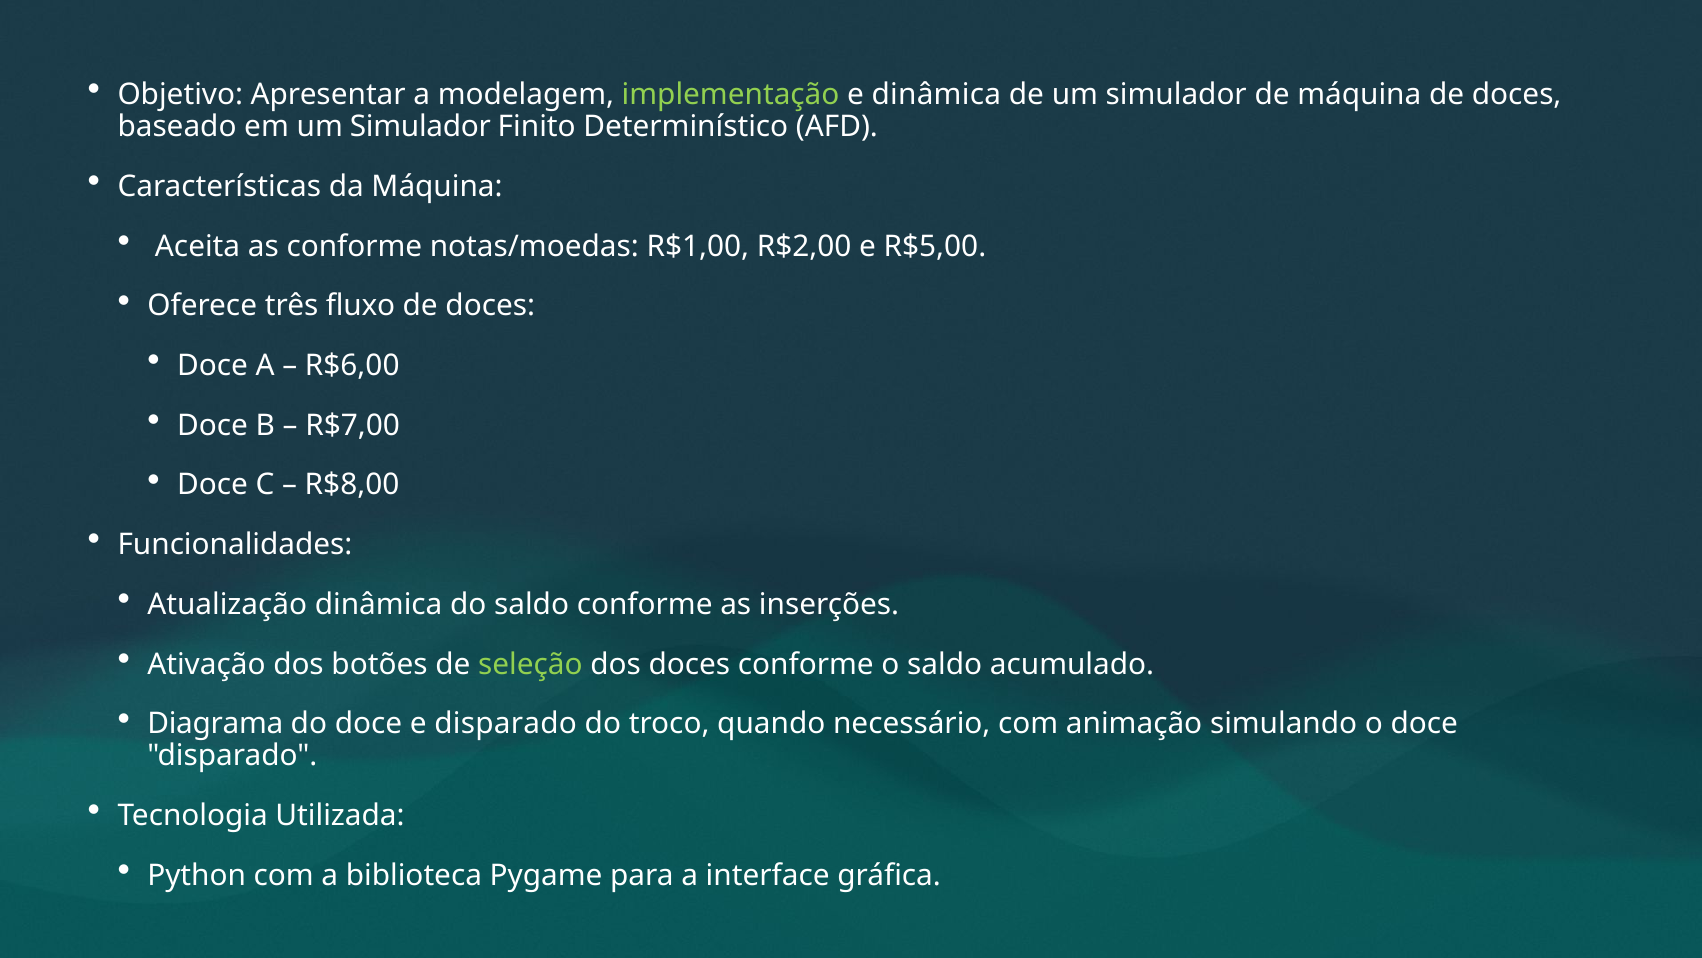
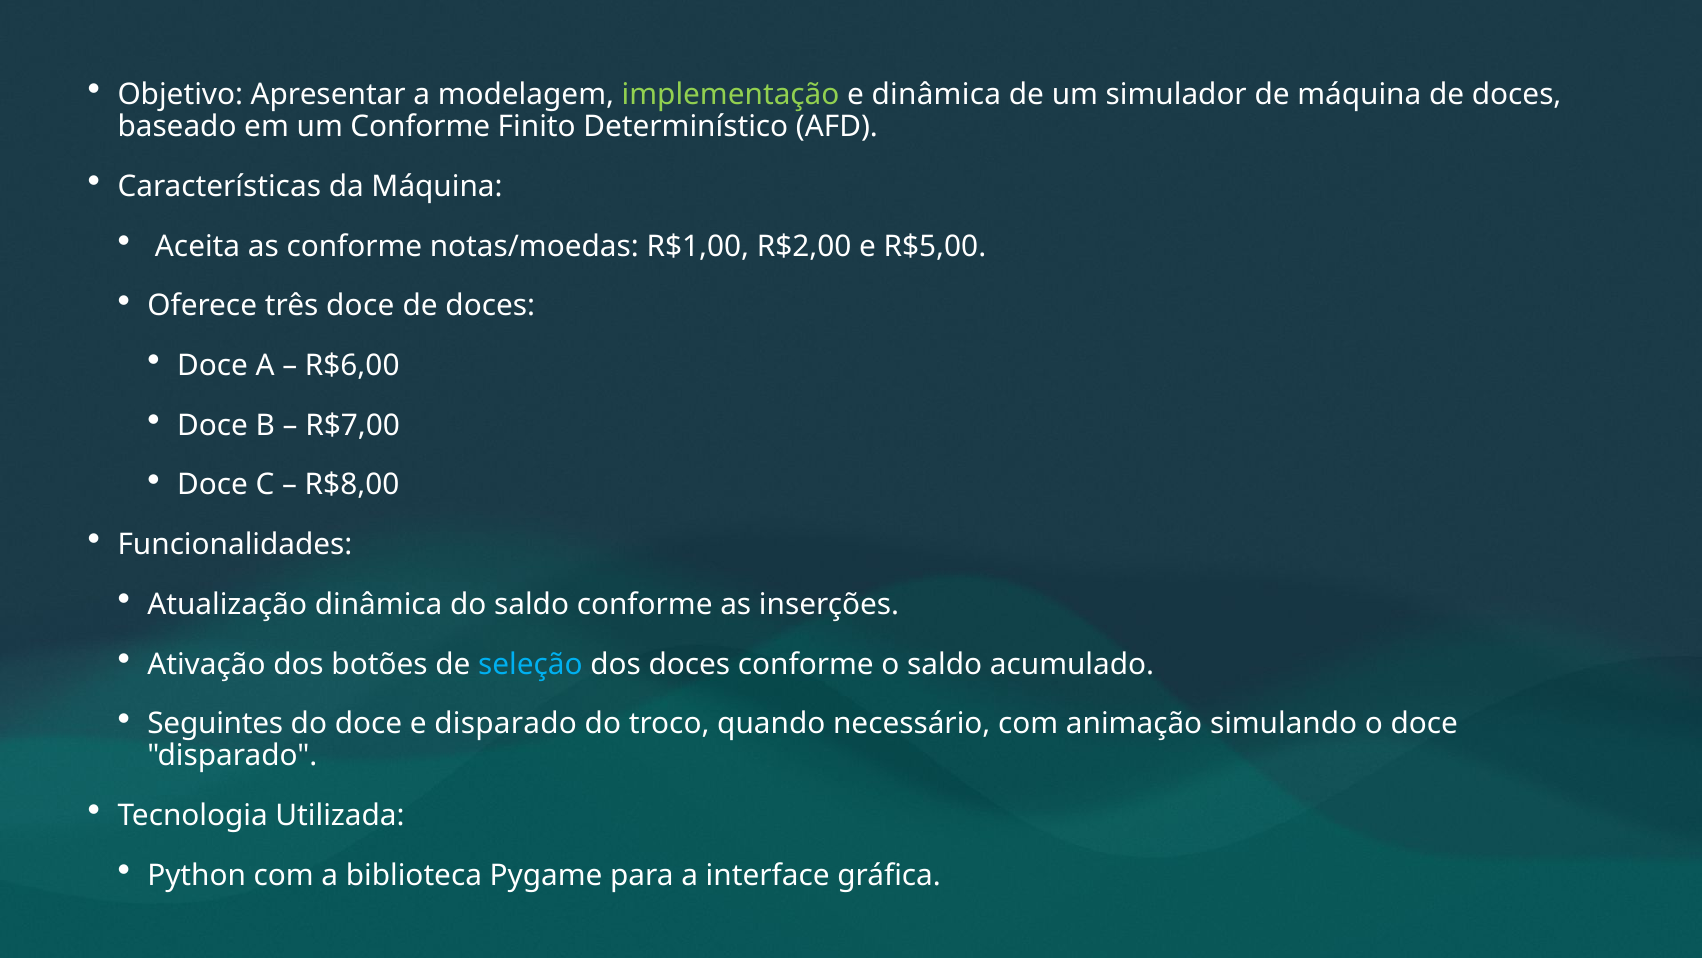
em um Simulador: Simulador -> Conforme
três fluxo: fluxo -> doce
seleção colour: light green -> light blue
Diagrama: Diagrama -> Seguintes
